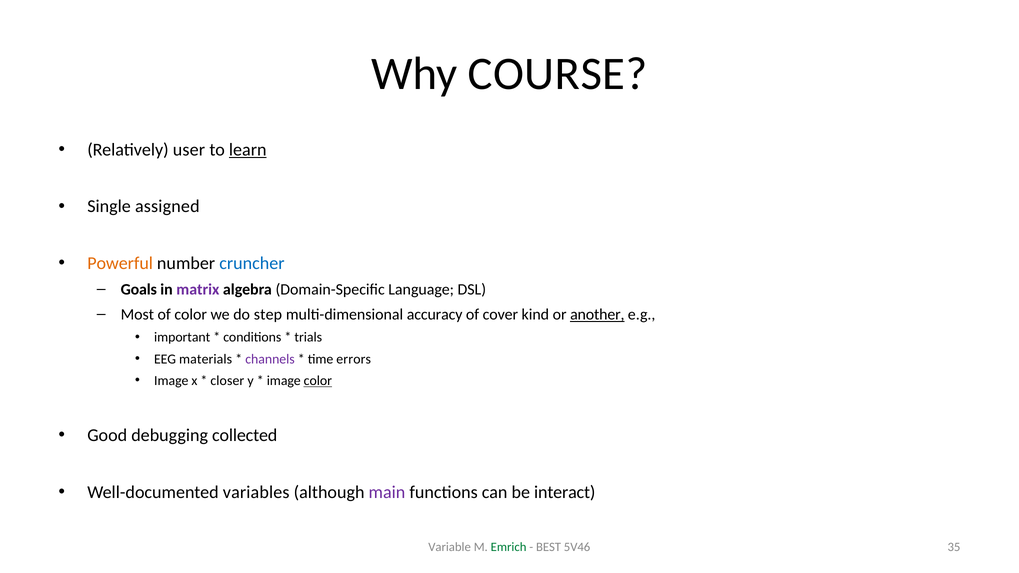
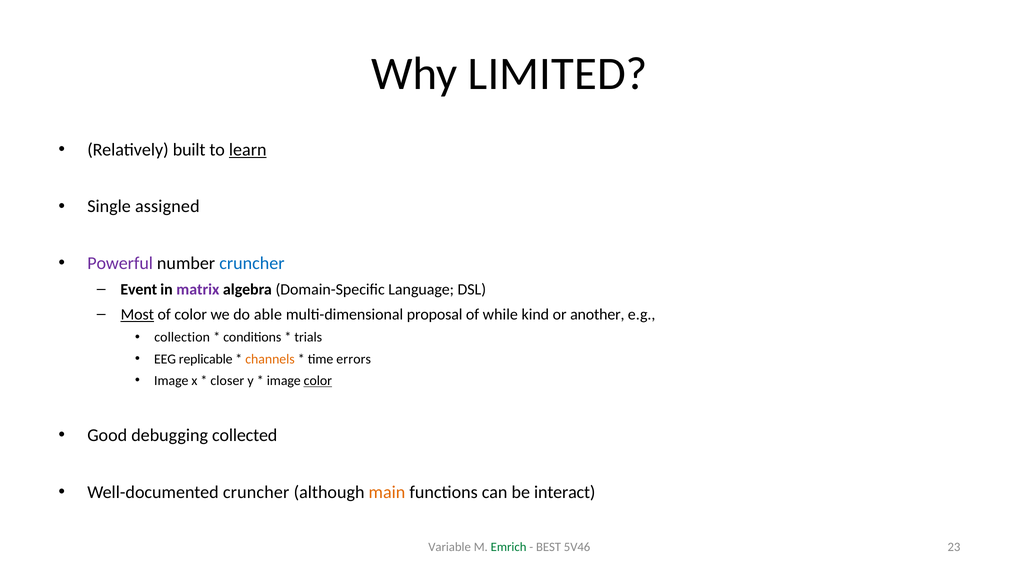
COURSE: COURSE -> LIMITED
user: user -> built
Powerful colour: orange -> purple
Goals: Goals -> Event
Most underline: none -> present
step: step -> able
accuracy: accuracy -> proposal
cover: cover -> while
another underline: present -> none
important: important -> collection
materials: materials -> replicable
channels colour: purple -> orange
Well-documented variables: variables -> cruncher
main colour: purple -> orange
35: 35 -> 23
